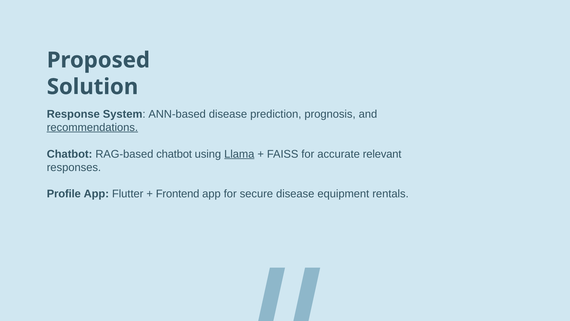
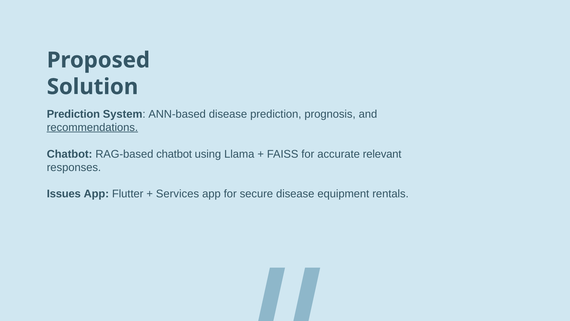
Response at (73, 114): Response -> Prediction
Llama underline: present -> none
Profile: Profile -> Issues
Frontend: Frontend -> Services
